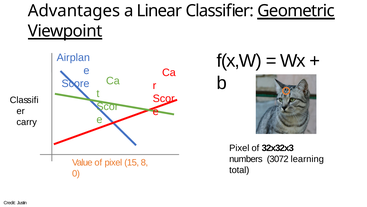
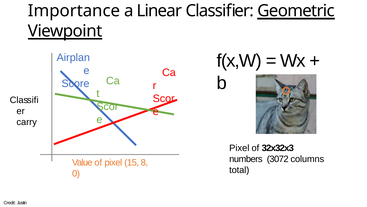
Advantages: Advantages -> Importance
learning: learning -> columns
